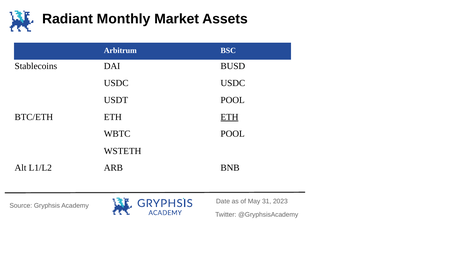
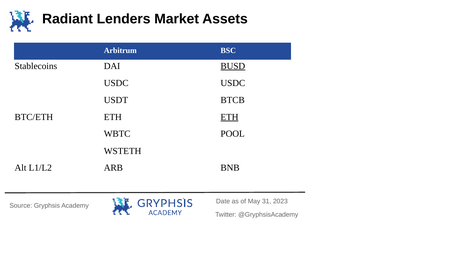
Monthly: Monthly -> Lenders
BUSD underline: none -> present
USDT POOL: POOL -> BTCB
